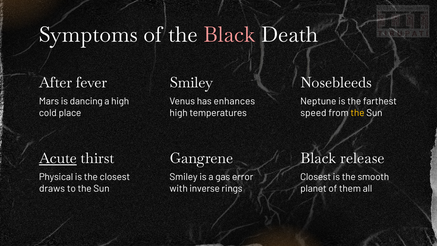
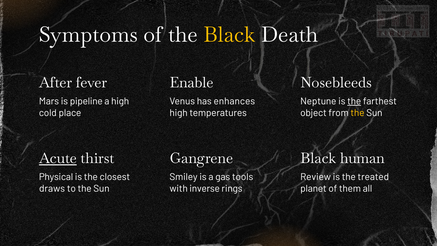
Black at (229, 35) colour: pink -> yellow
fever Smiley: Smiley -> Enable
dancing: dancing -> pipeline
the at (354, 101) underline: none -> present
speed: speed -> object
release: release -> human
error: error -> tools
Closest at (316, 177): Closest -> Review
smooth: smooth -> treated
